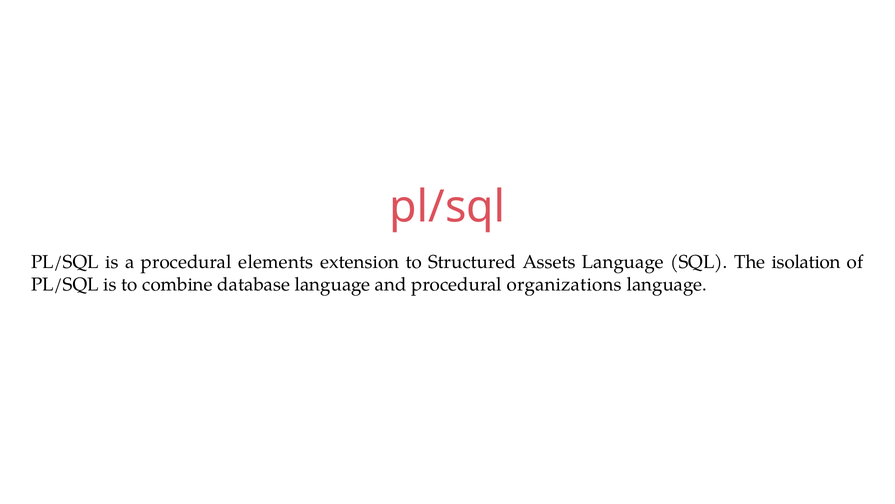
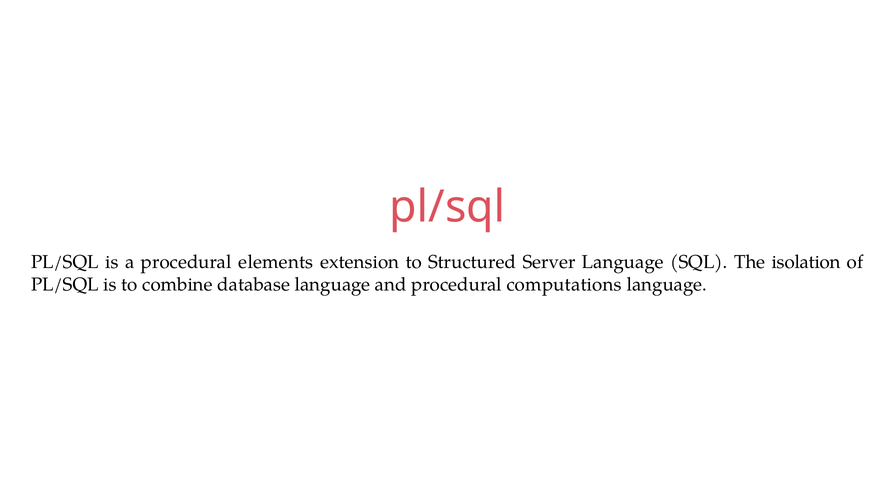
Assets: Assets -> Server
organizations: organizations -> computations
